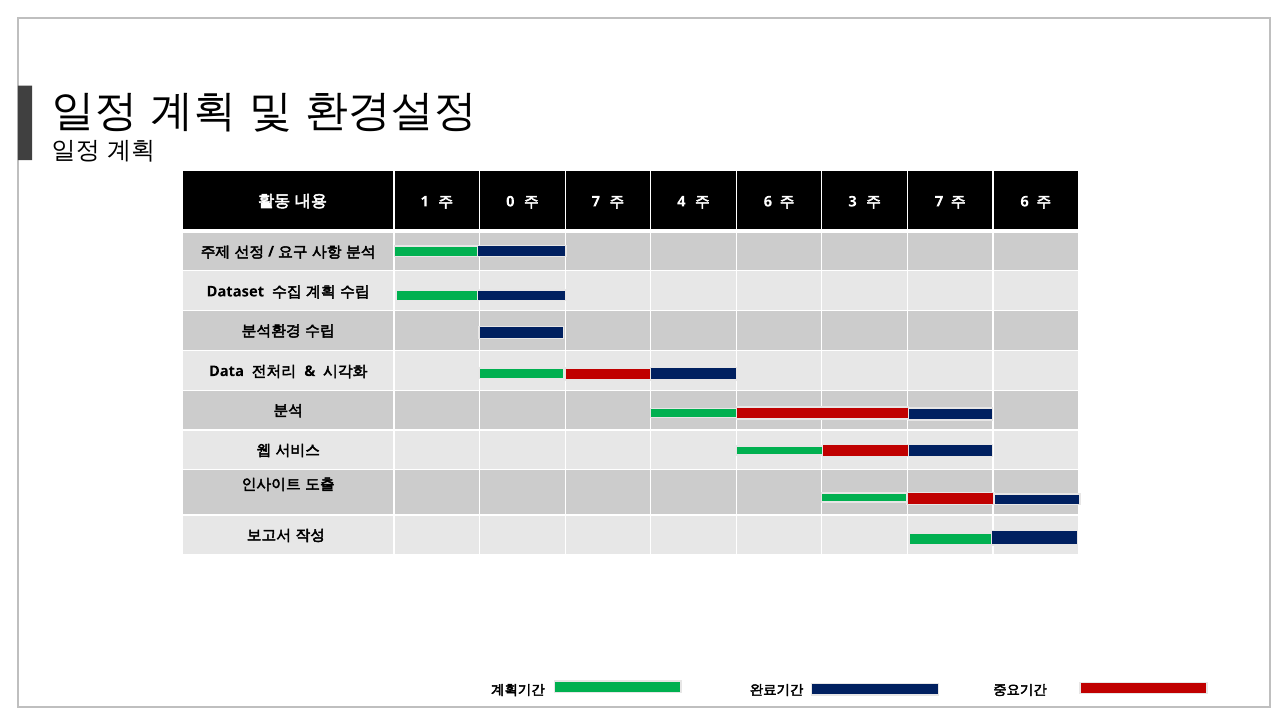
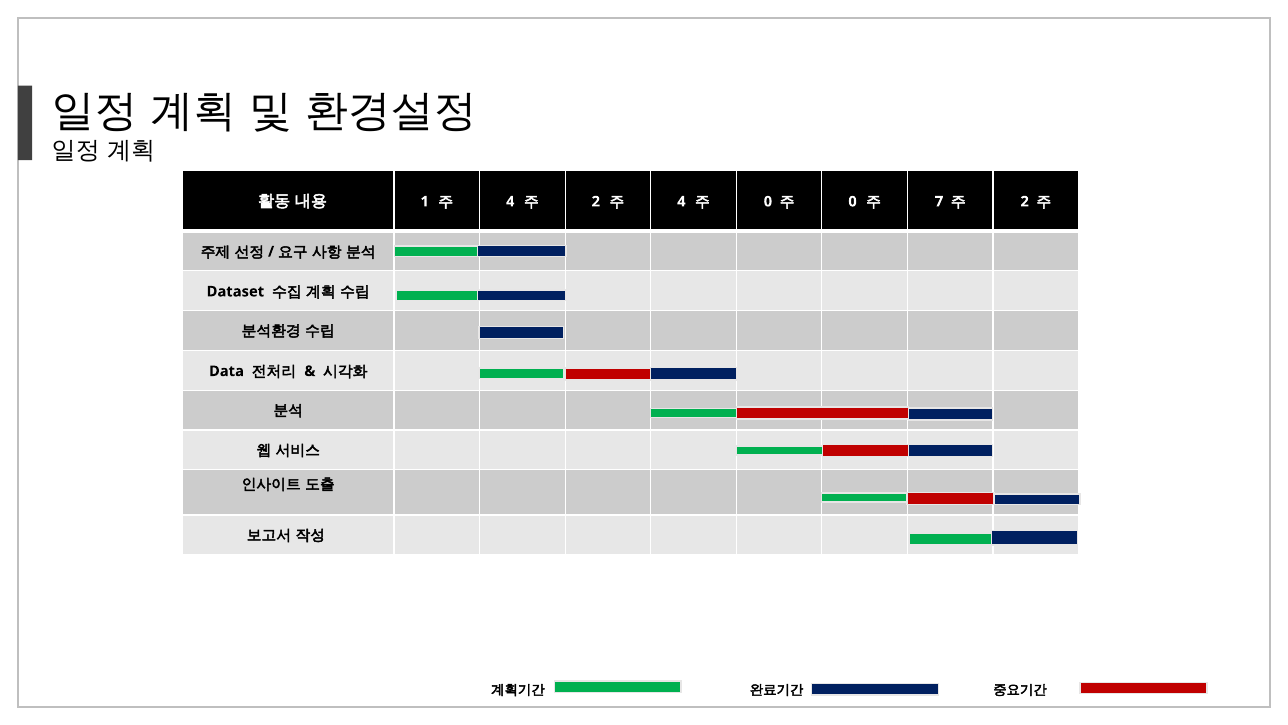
0 at (510, 201): 0 -> 4
7 at (596, 201): 7 -> 2
6 at (768, 201): 6 -> 0
3 at (853, 201): 3 -> 0
6 at (1025, 201): 6 -> 2
